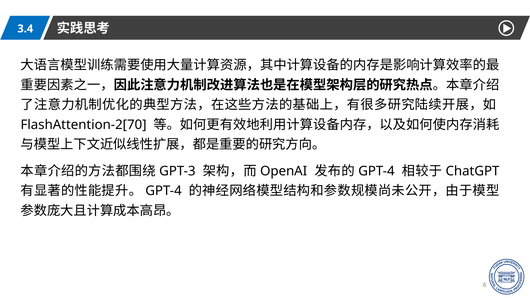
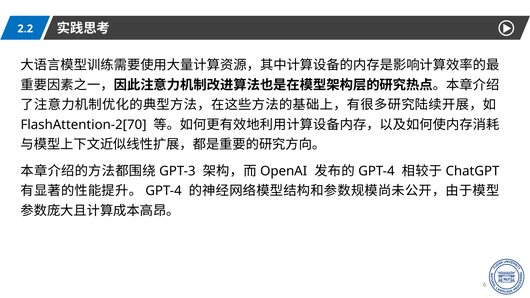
3.4: 3.4 -> 2.2
